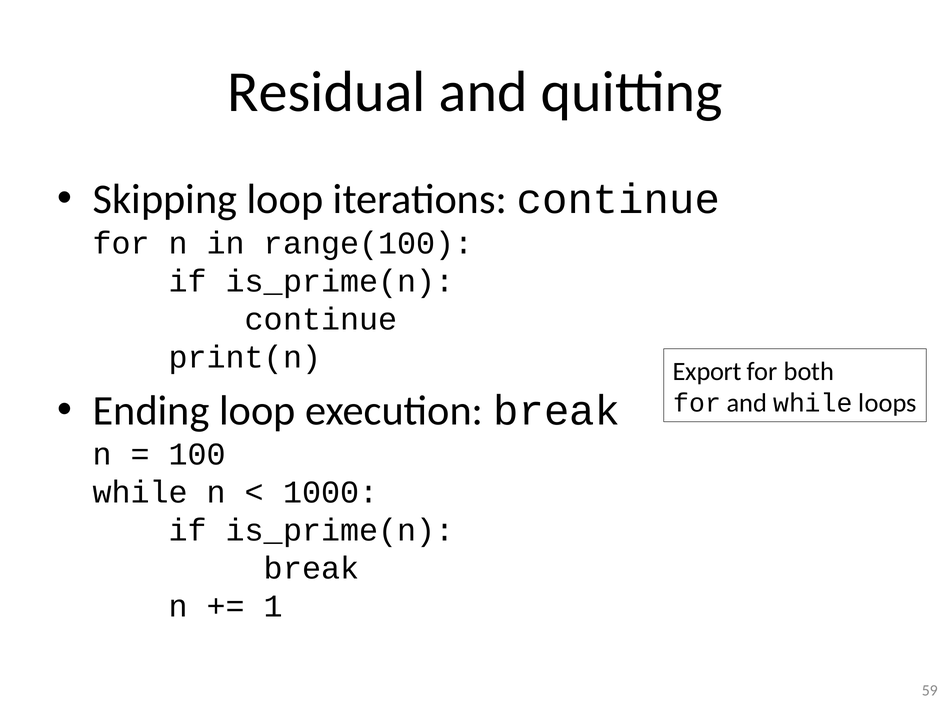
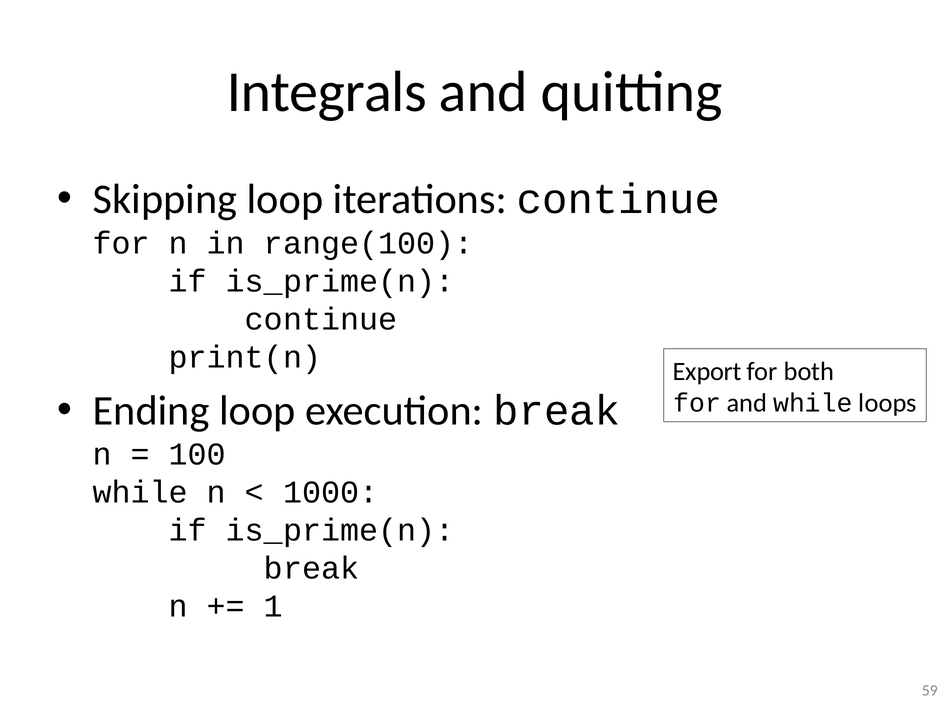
Residual: Residual -> Integrals
